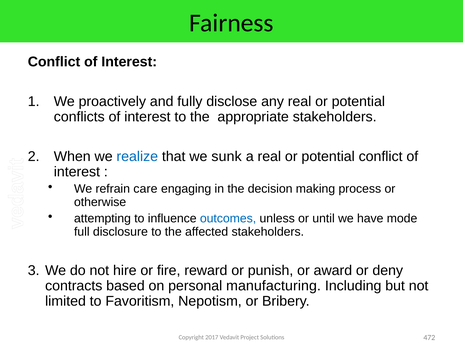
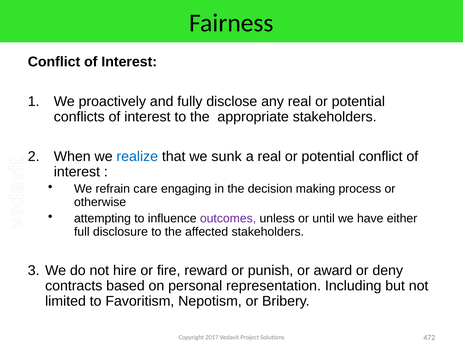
outcomes colour: blue -> purple
mode: mode -> either
manufacturing: manufacturing -> representation
